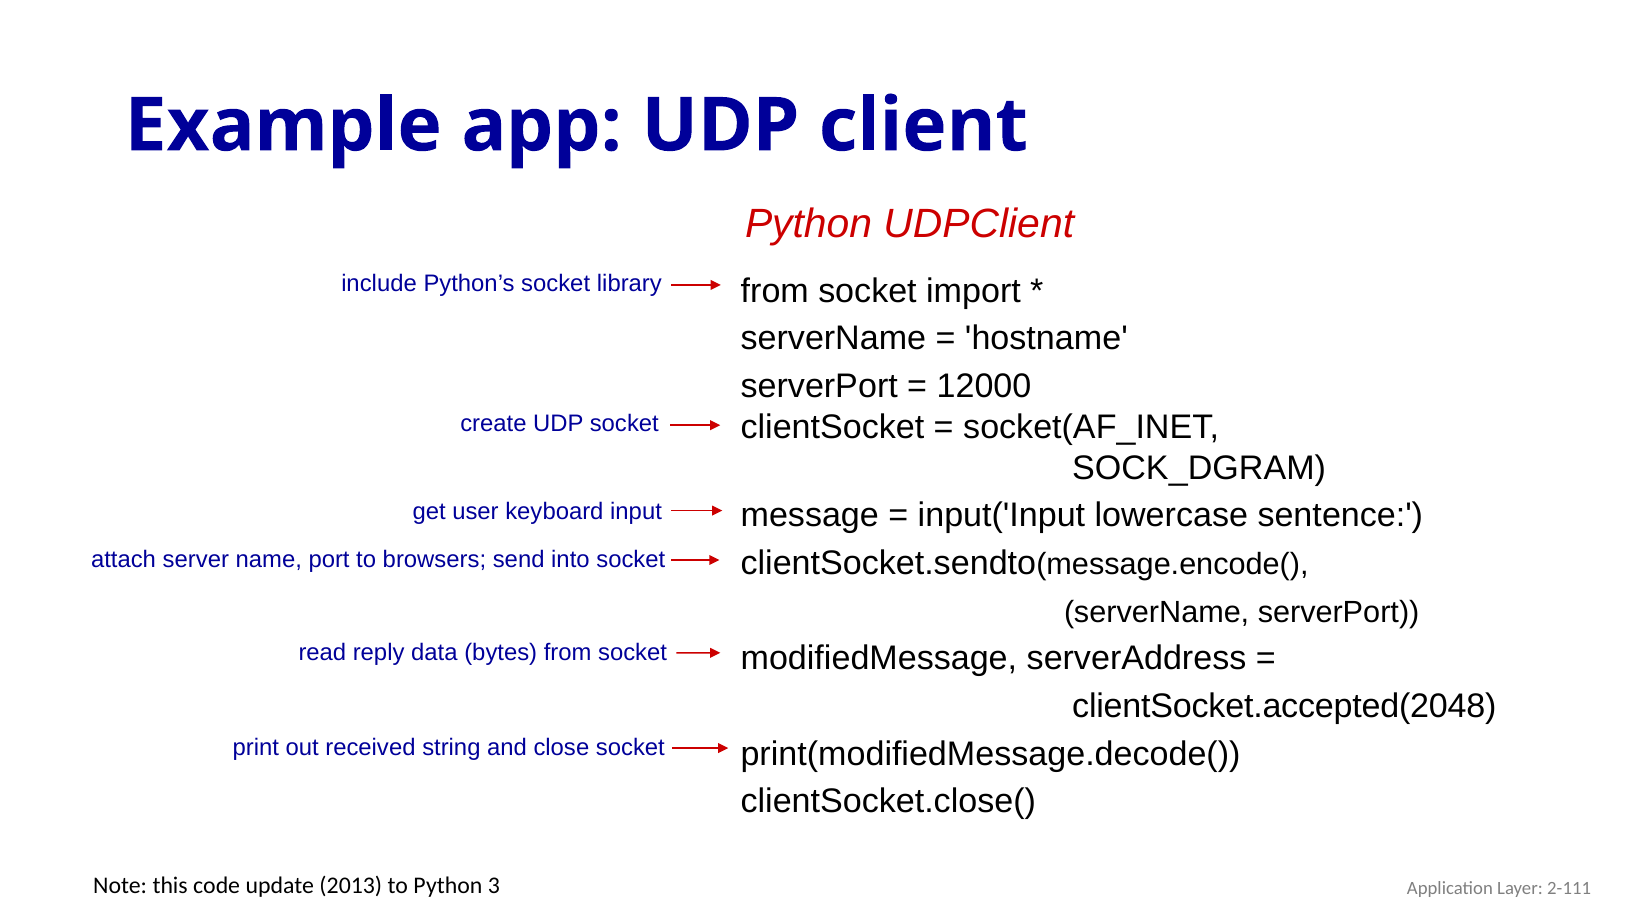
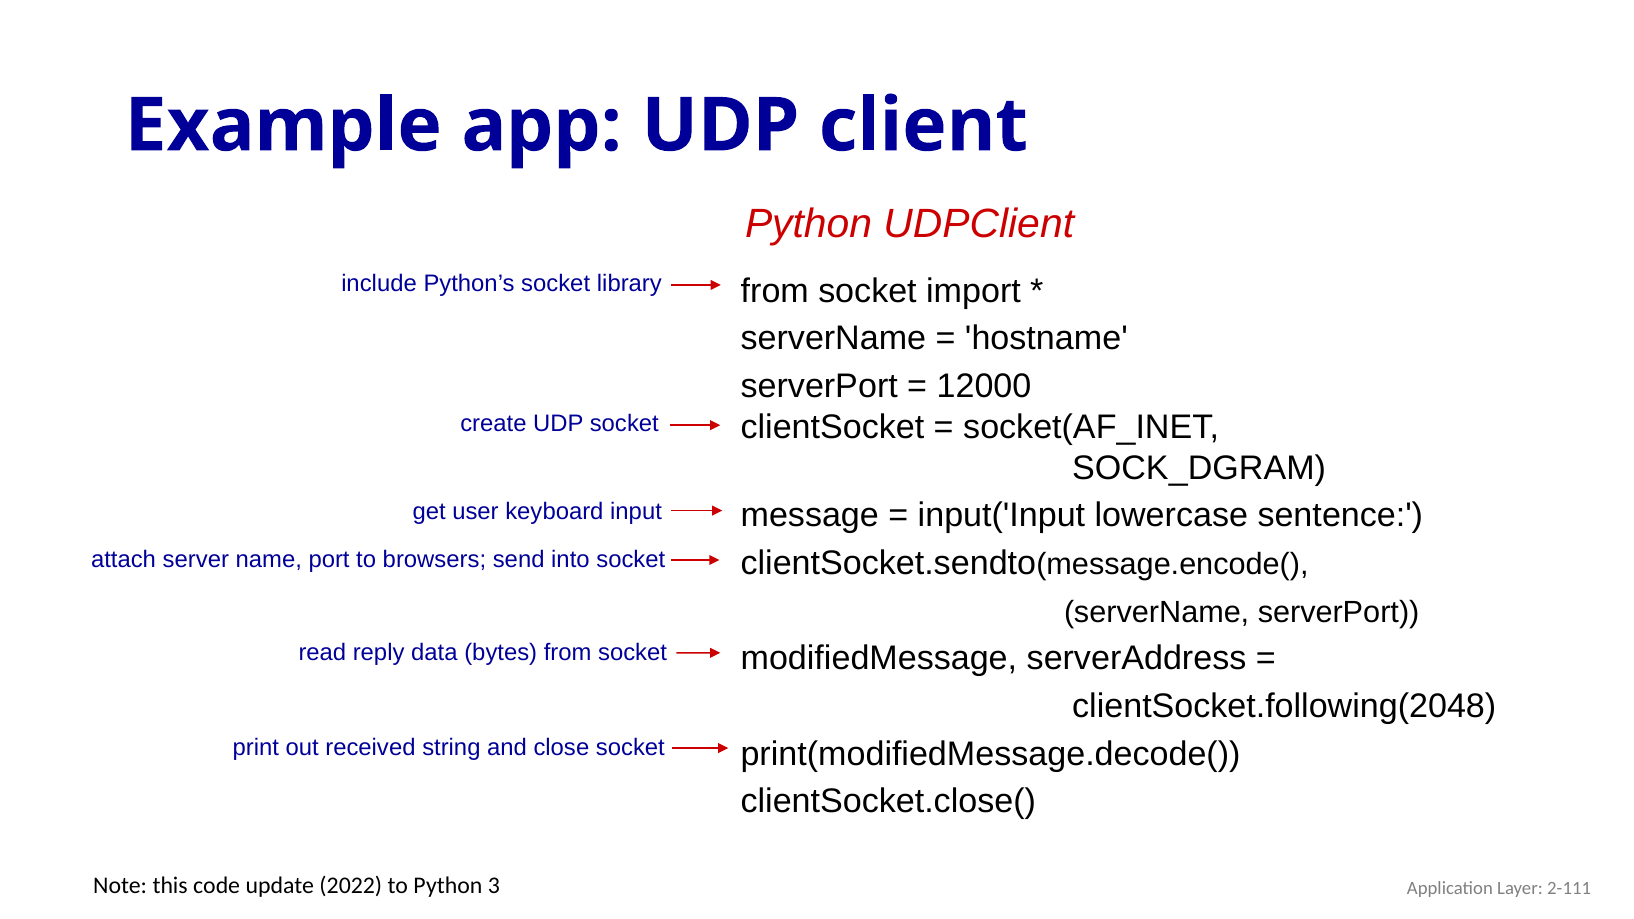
clientSocket.accepted(2048: clientSocket.accepted(2048 -> clientSocket.following(2048
2013: 2013 -> 2022
